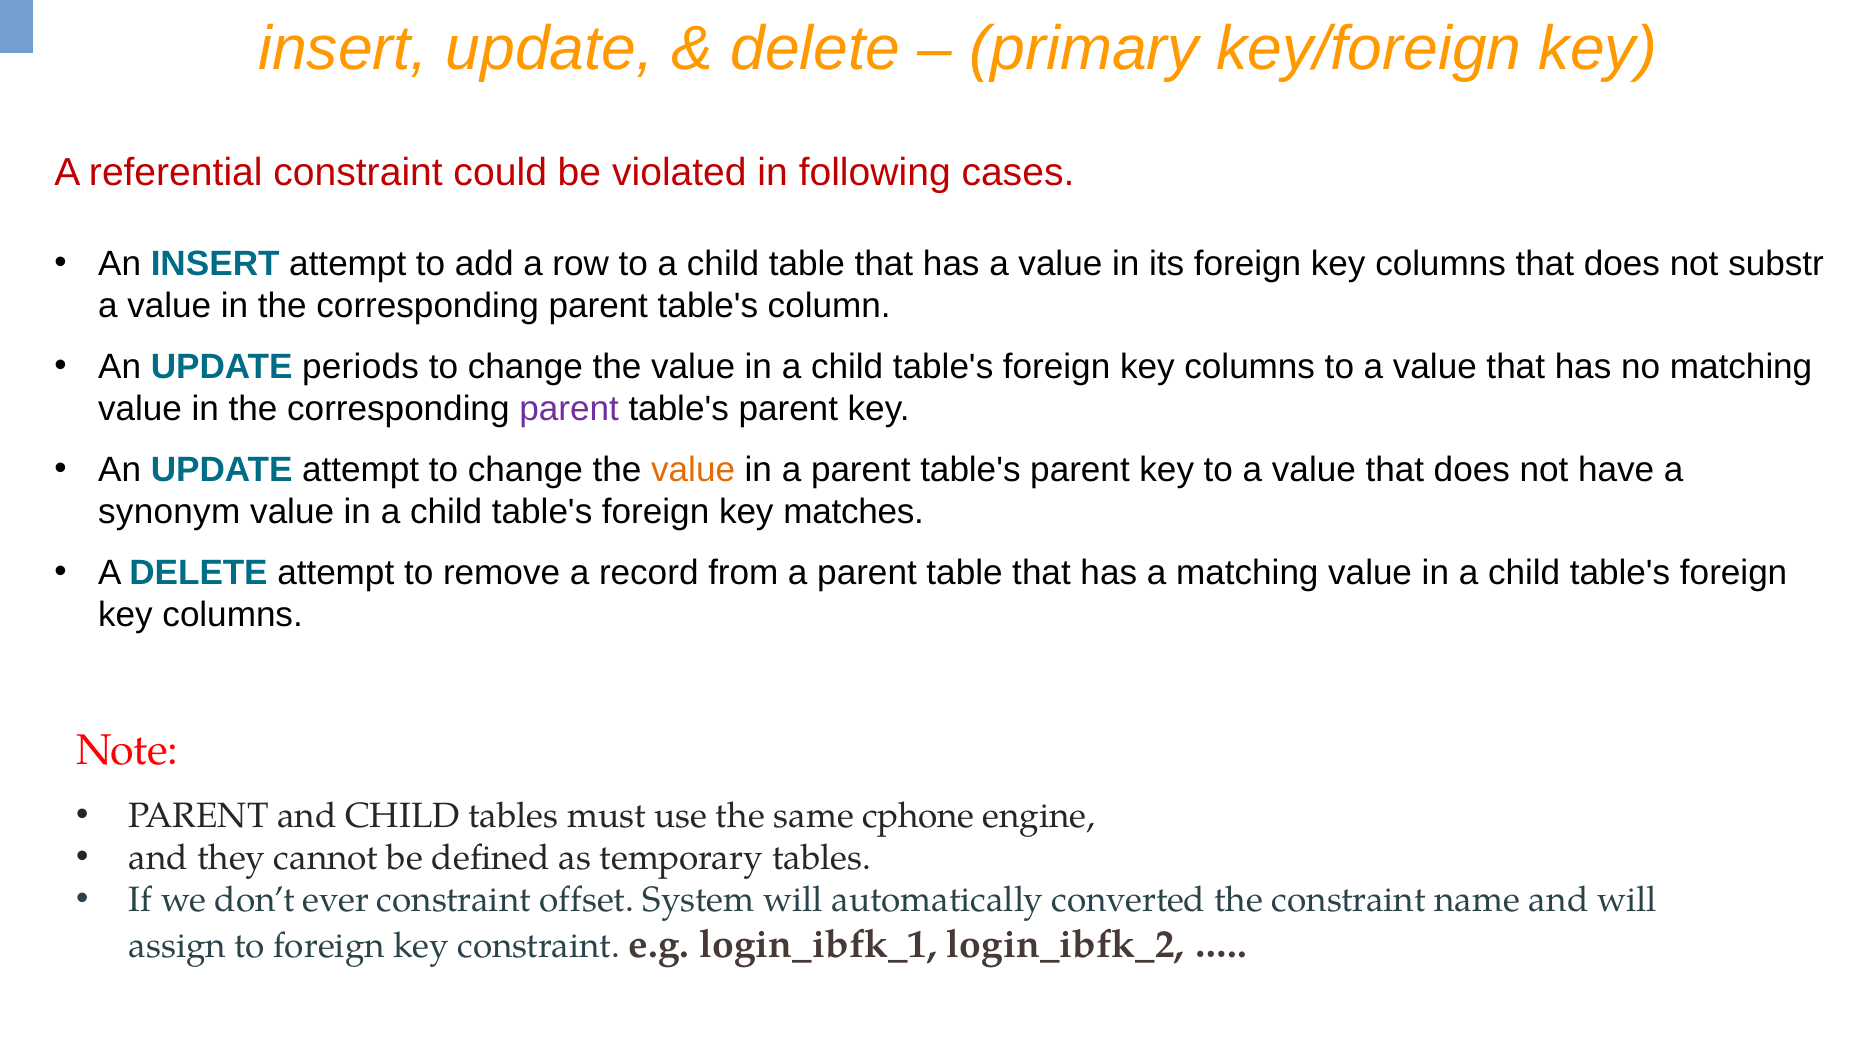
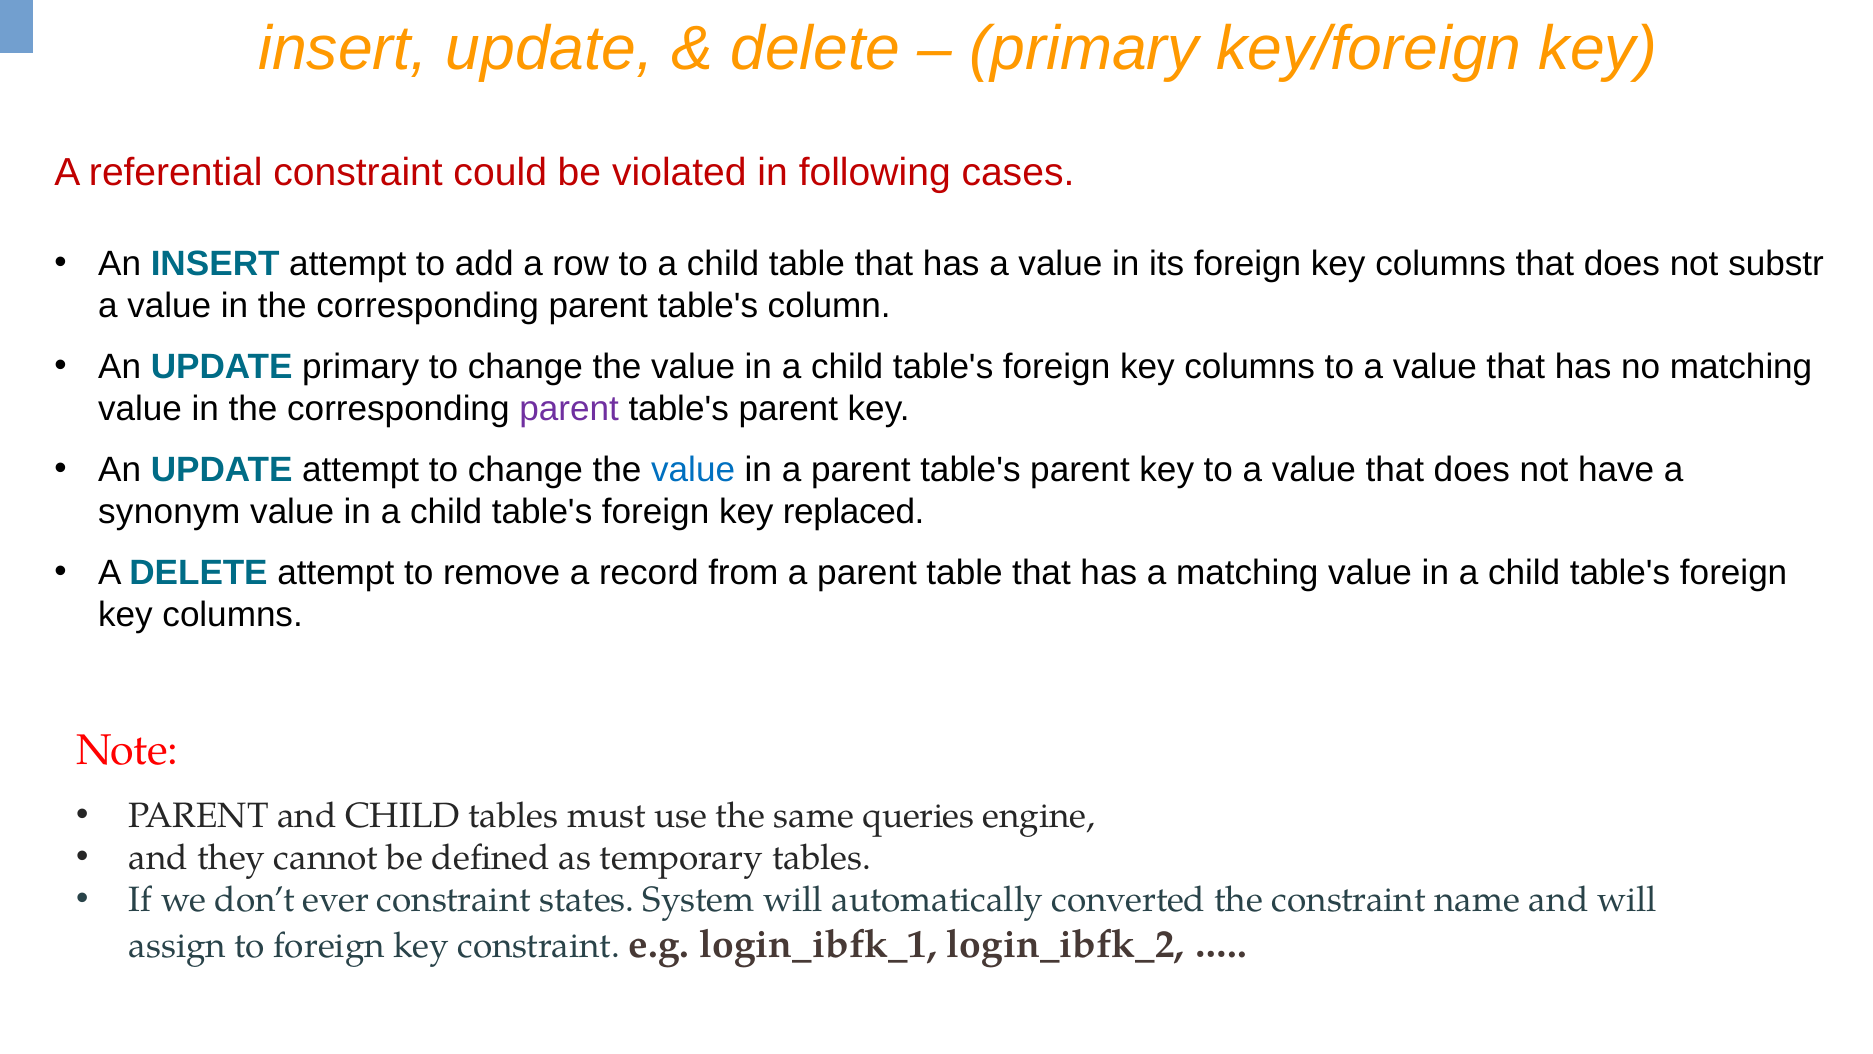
UPDATE periods: periods -> primary
value at (693, 470) colour: orange -> blue
matches: matches -> replaced
cphone: cphone -> queries
offset: offset -> states
